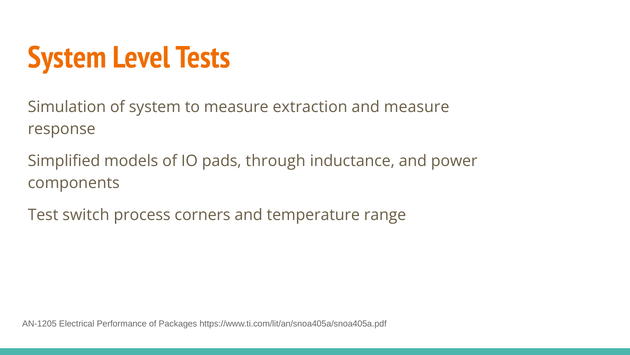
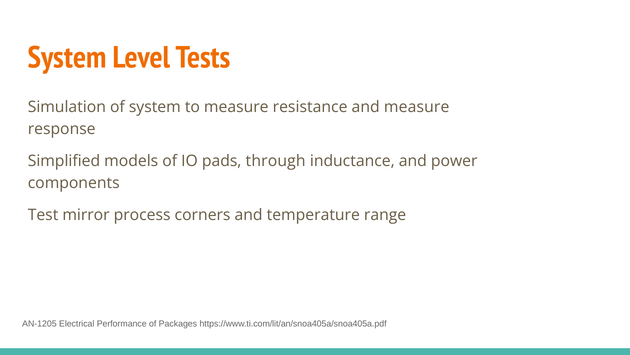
extraction: extraction -> resistance
switch: switch -> mirror
